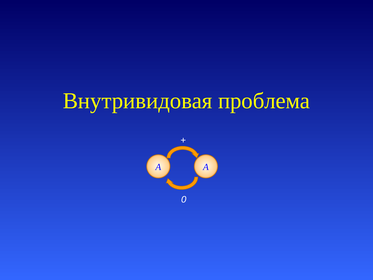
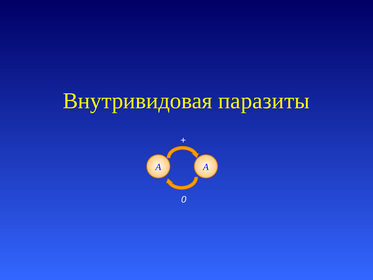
проблема: проблема -> паразиты
